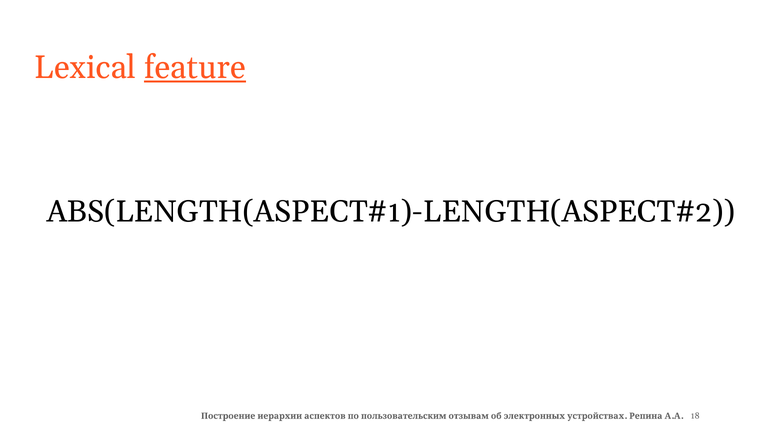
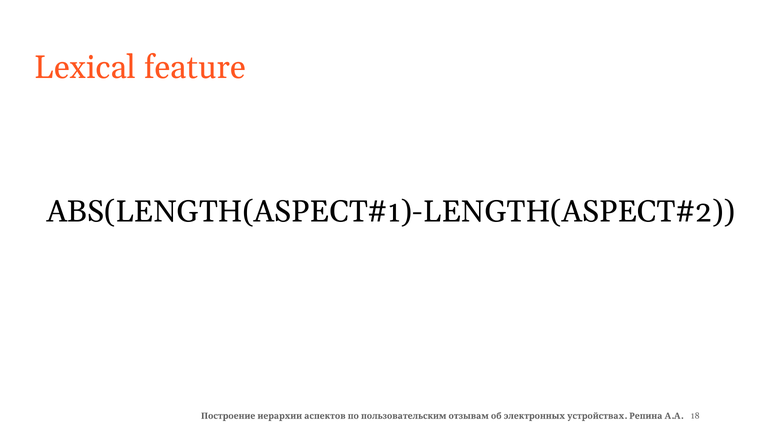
feature underline: present -> none
